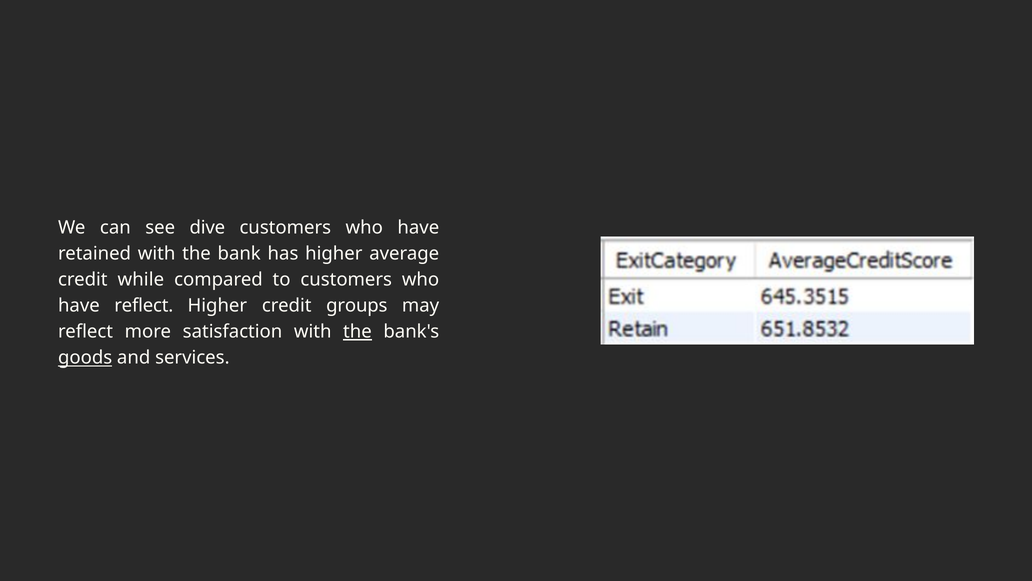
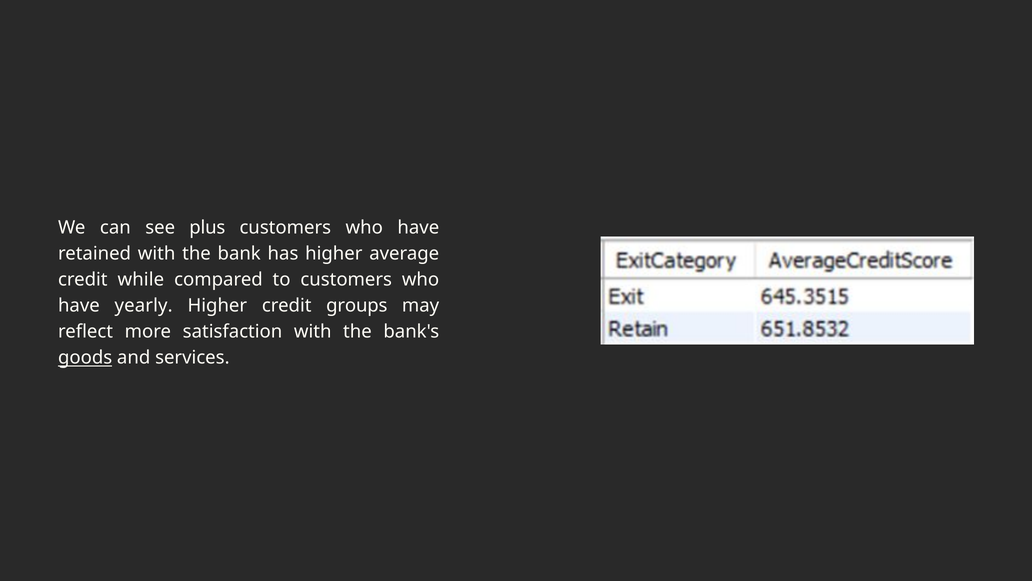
dive: dive -> plus
have reflect: reflect -> yearly
the at (357, 332) underline: present -> none
